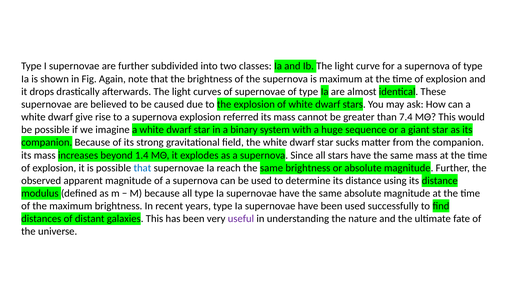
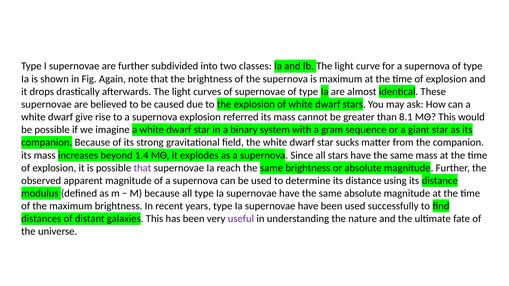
7.4: 7.4 -> 8.1
huge: huge -> gram
that at (142, 168) colour: blue -> purple
